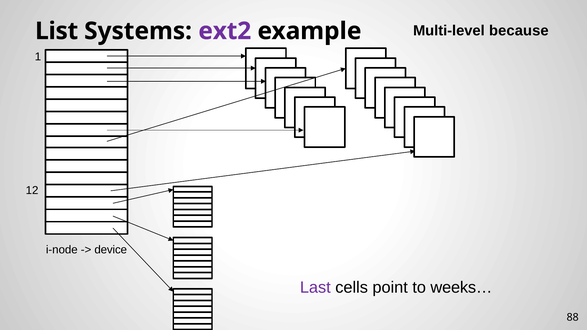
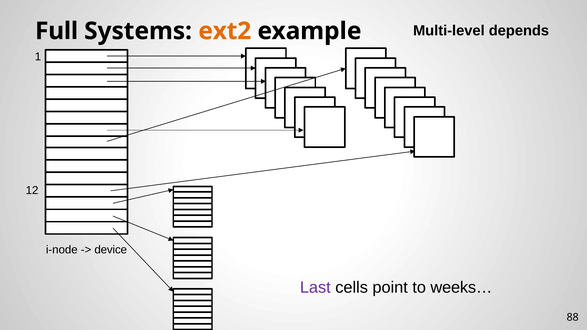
because: because -> depends
List: List -> Full
ext2 colour: purple -> orange
